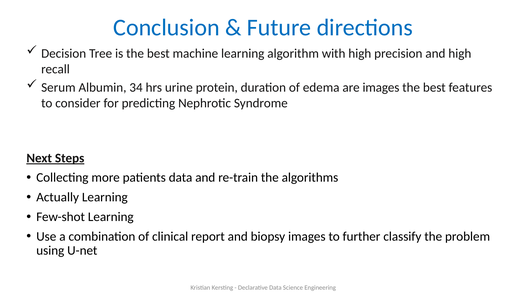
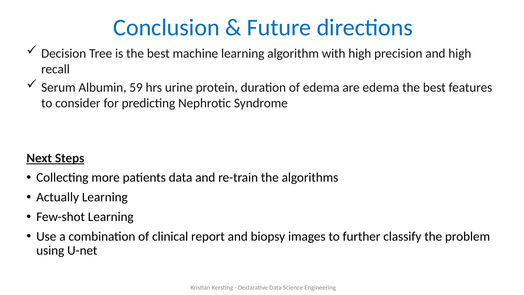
34: 34 -> 59
are images: images -> edema
